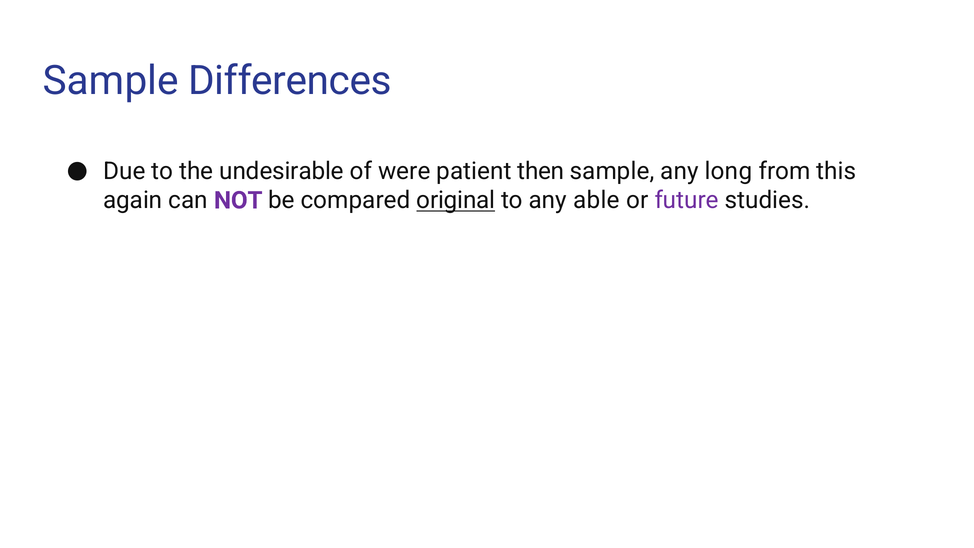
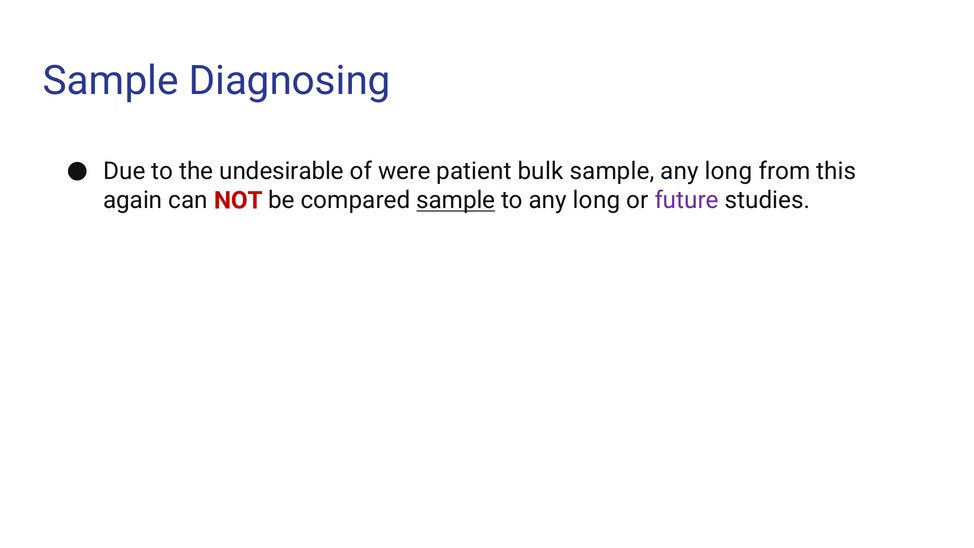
Differences: Differences -> Diagnosing
then: then -> bulk
NOT colour: purple -> red
compared original: original -> sample
to any able: able -> long
